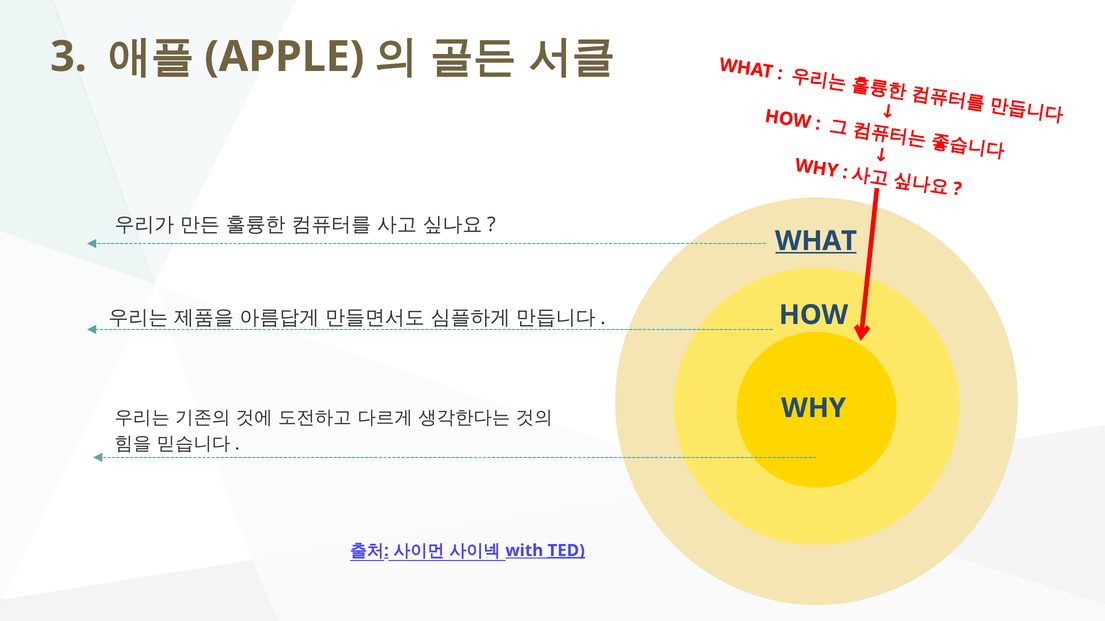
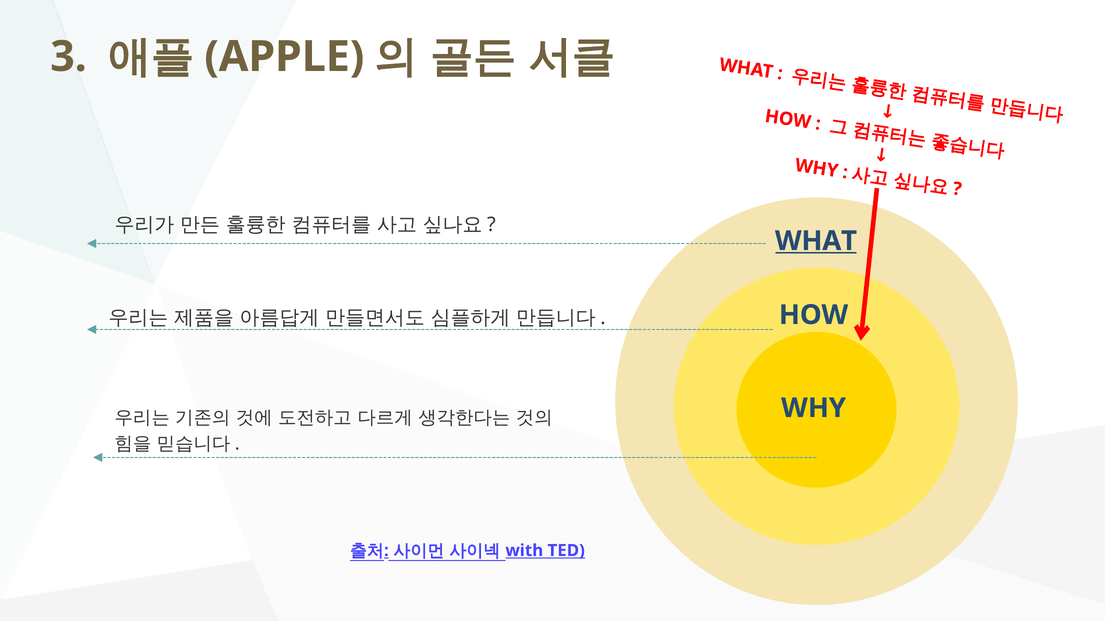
TED underline: present -> none
